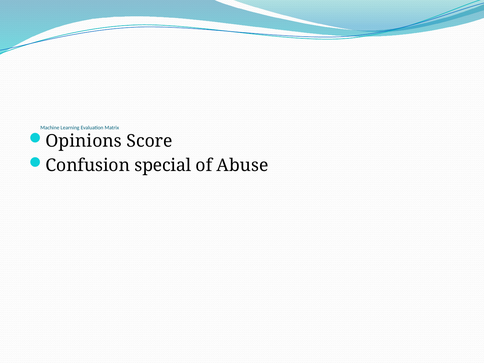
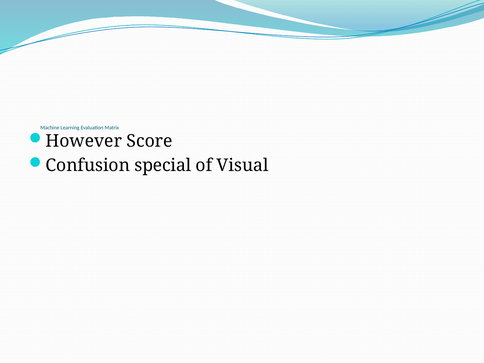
Opinions: Opinions -> However
Abuse: Abuse -> Visual
